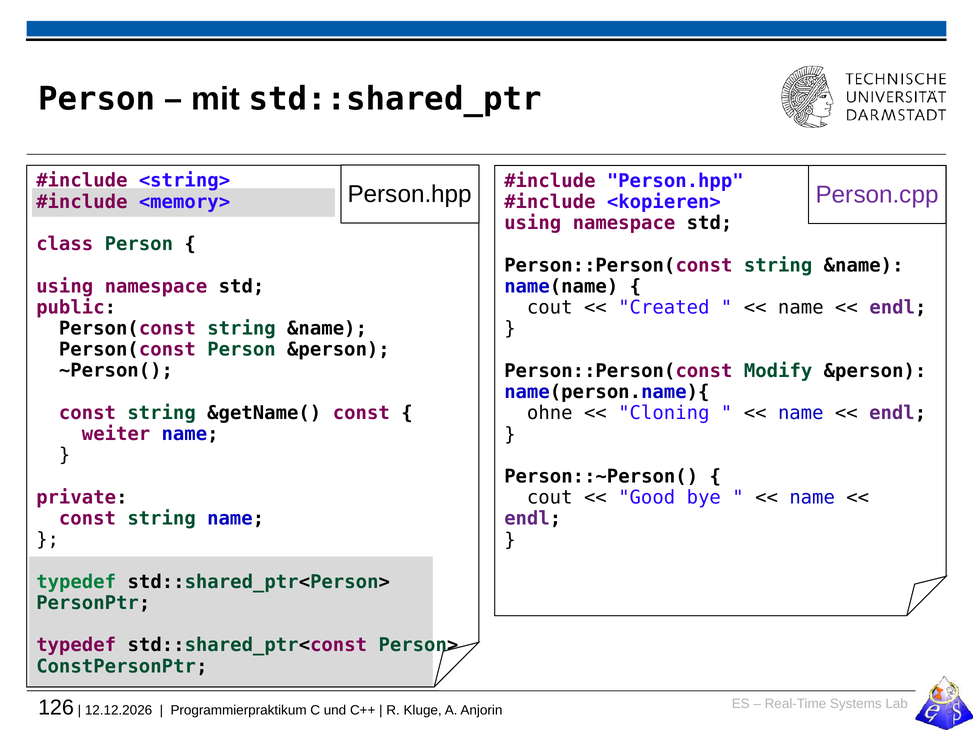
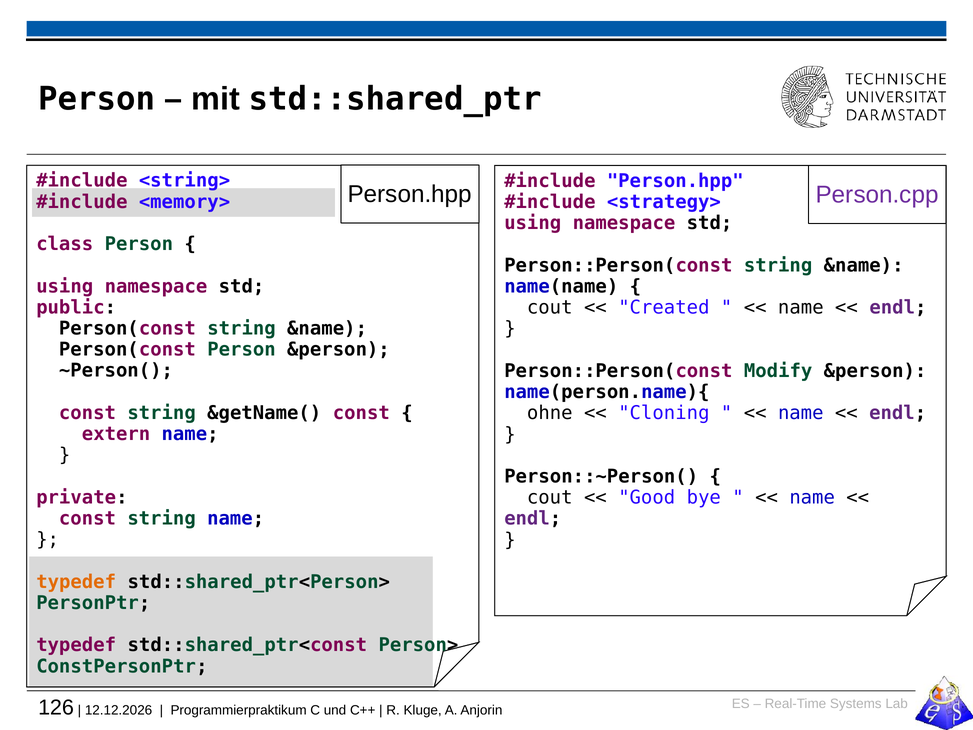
<kopieren>: <kopieren> -> <strategy>
weiter: weiter -> extern
typedef at (76, 582) colour: green -> orange
